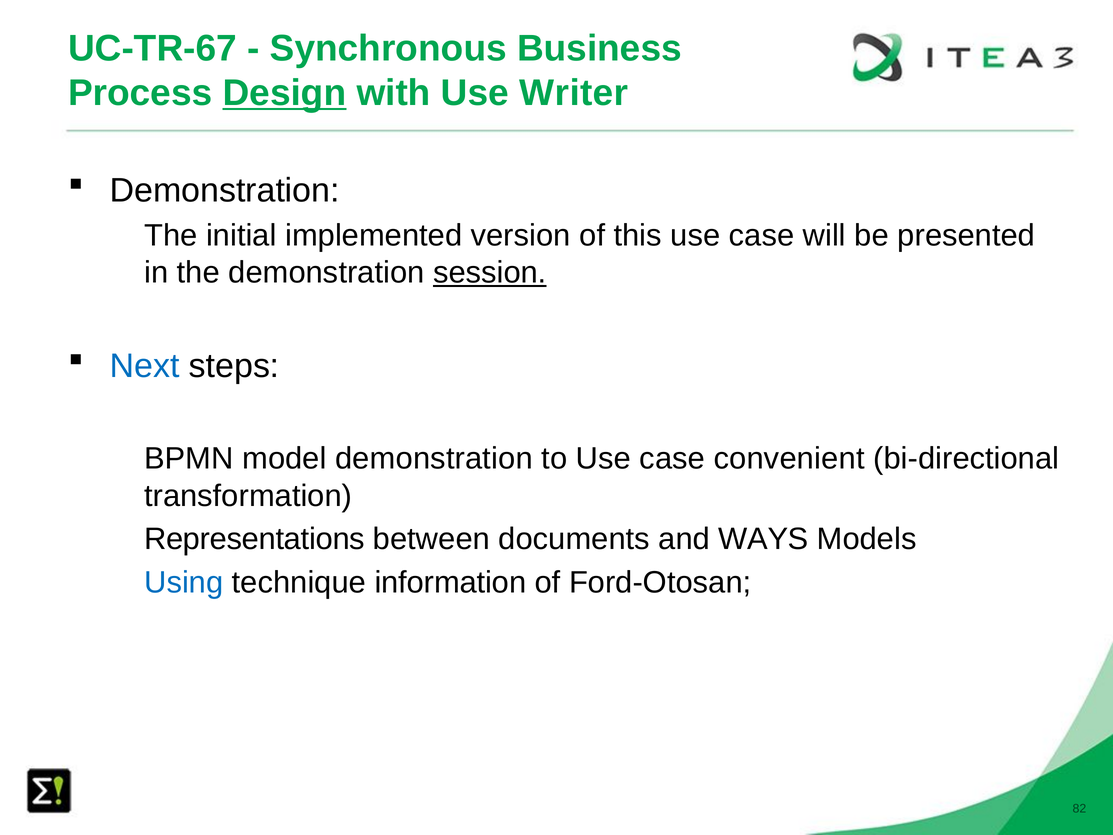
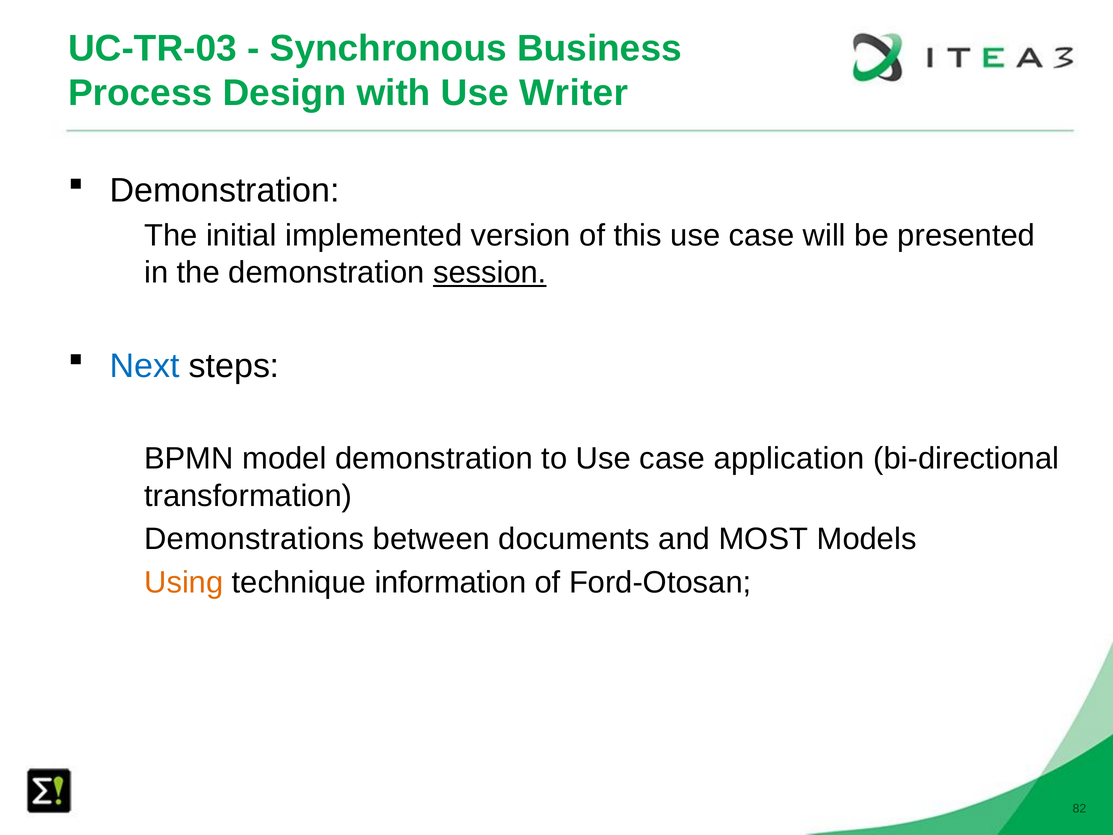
UC-TR-67: UC-TR-67 -> UC-TR-03
Design underline: present -> none
convenient: convenient -> application
Representations: Representations -> Demonstrations
WAYS: WAYS -> MOST
Using colour: blue -> orange
